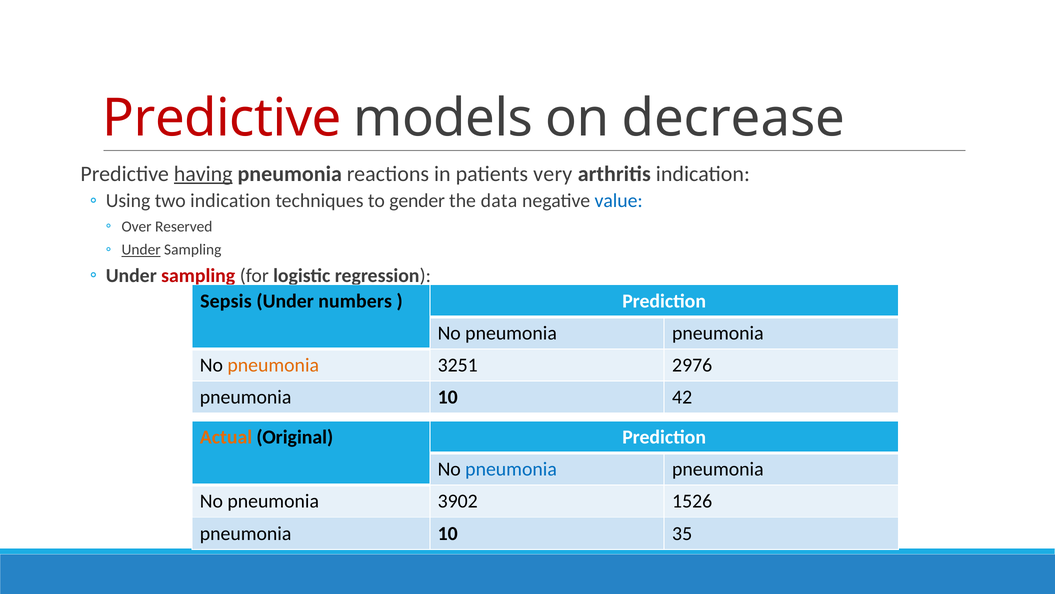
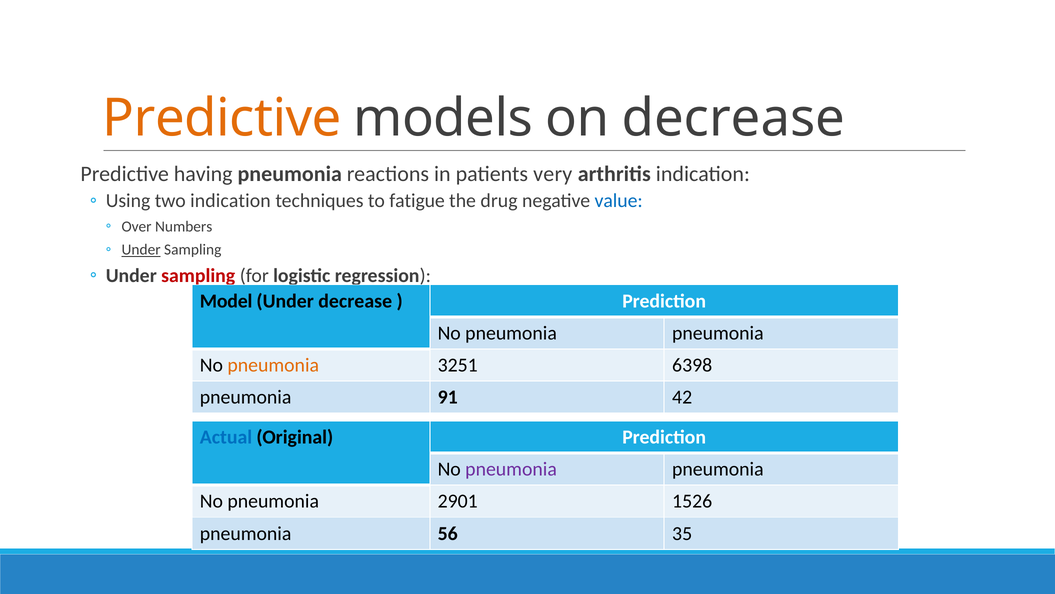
Predictive at (222, 118) colour: red -> orange
having underline: present -> none
gender: gender -> fatigue
data: data -> drug
Reserved: Reserved -> Numbers
Sepsis: Sepsis -> Model
Under numbers: numbers -> decrease
2976: 2976 -> 6398
10 at (448, 397): 10 -> 91
Actual colour: orange -> blue
pneumonia at (511, 469) colour: blue -> purple
3902: 3902 -> 2901
10 at (448, 533): 10 -> 56
